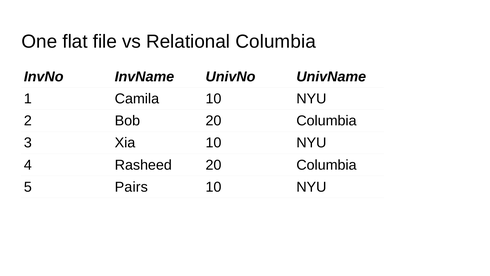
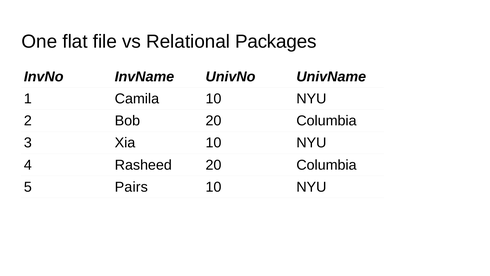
Relational Columbia: Columbia -> Packages
